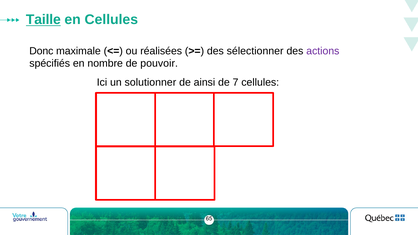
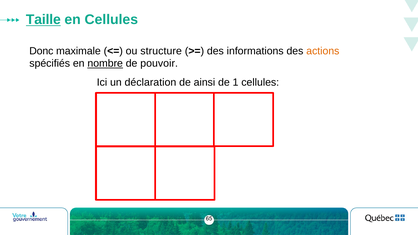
réalisées: réalisées -> structure
sélectionner: sélectionner -> informations
actions colour: purple -> orange
nombre underline: none -> present
solutionner: solutionner -> déclaration
7: 7 -> 1
